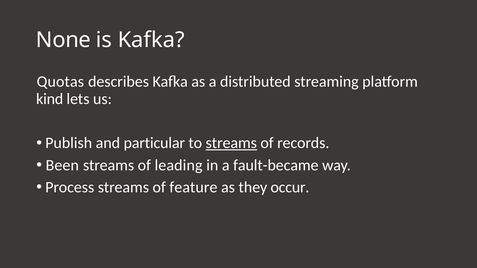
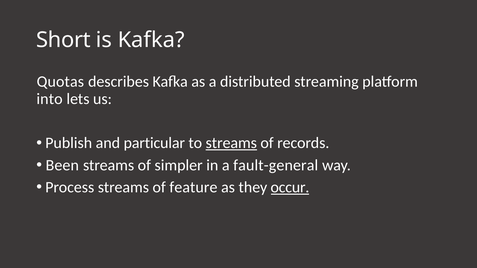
None: None -> Short
kind: kind -> into
leading: leading -> simpler
fault-became: fault-became -> fault-general
occur underline: none -> present
